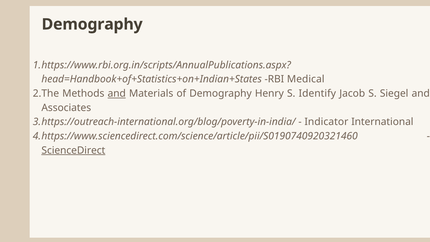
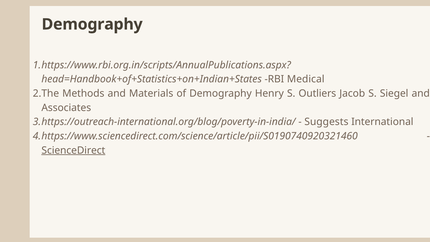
and at (117, 93) underline: present -> none
Identify: Identify -> Outliers
Indicator: Indicator -> Suggests
